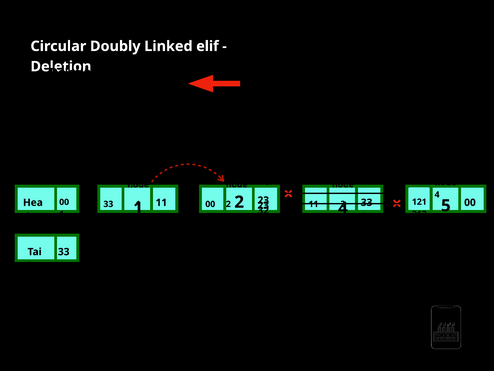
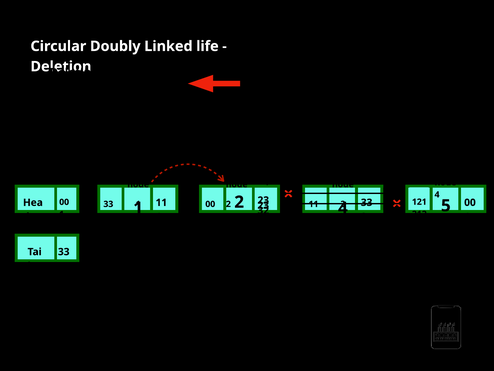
elif: elif -> life
